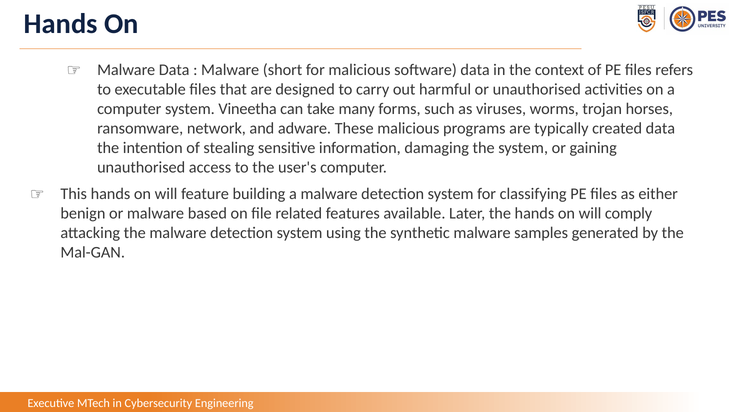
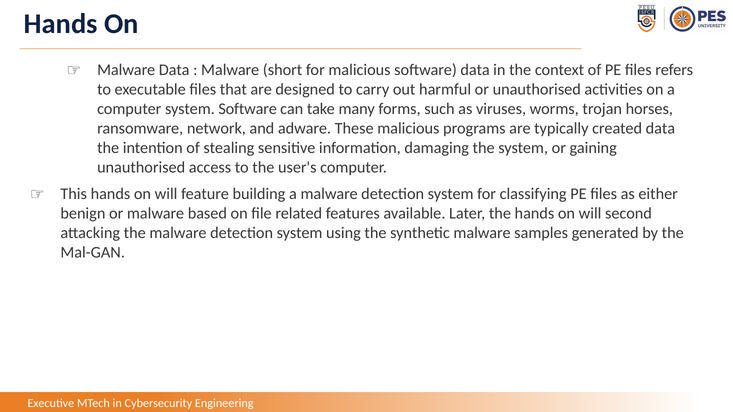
system Vineetha: Vineetha -> Software
comply: comply -> second
